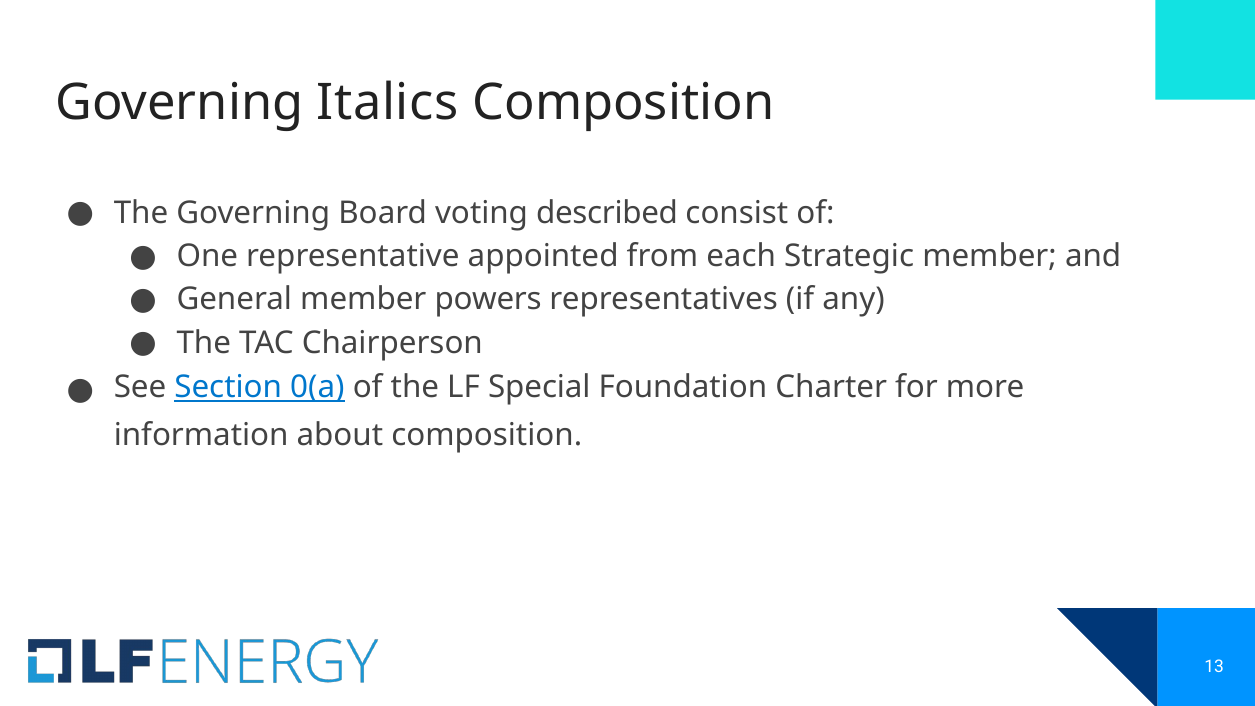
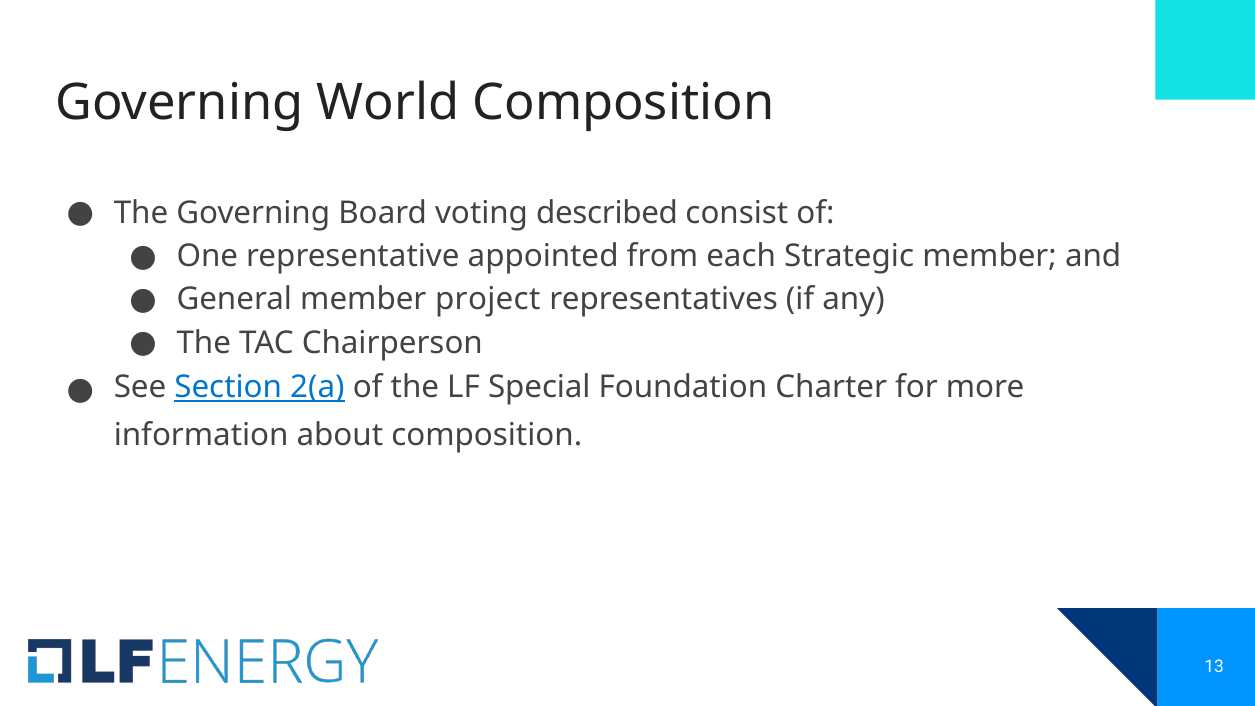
Italics: Italics -> World
powers: powers -> project
0(a: 0(a -> 2(a
